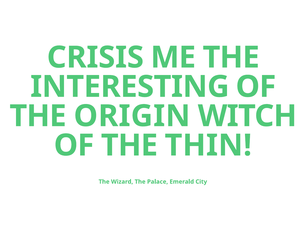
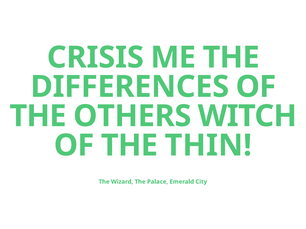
INTERESTING: INTERESTING -> DIFFERENCES
ORIGIN: ORIGIN -> OTHERS
